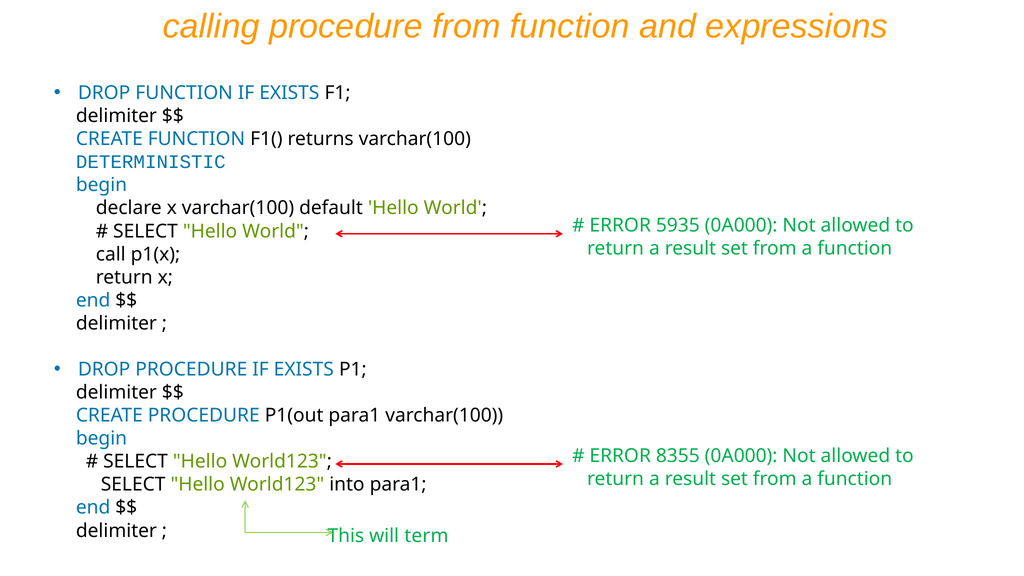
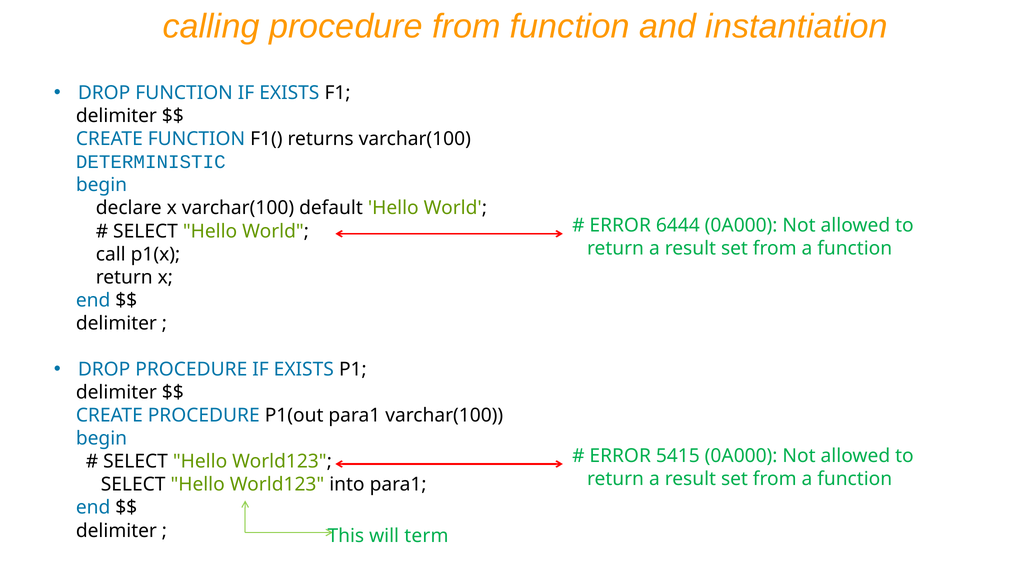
expressions: expressions -> instantiation
5935: 5935 -> 6444
8355: 8355 -> 5415
